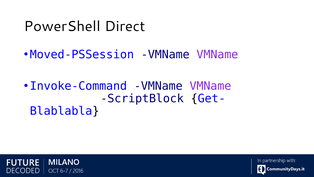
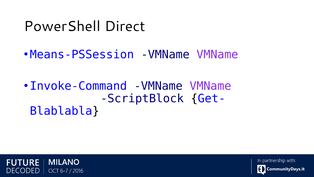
Moved-PSSession: Moved-PSSession -> Means-PSSession
